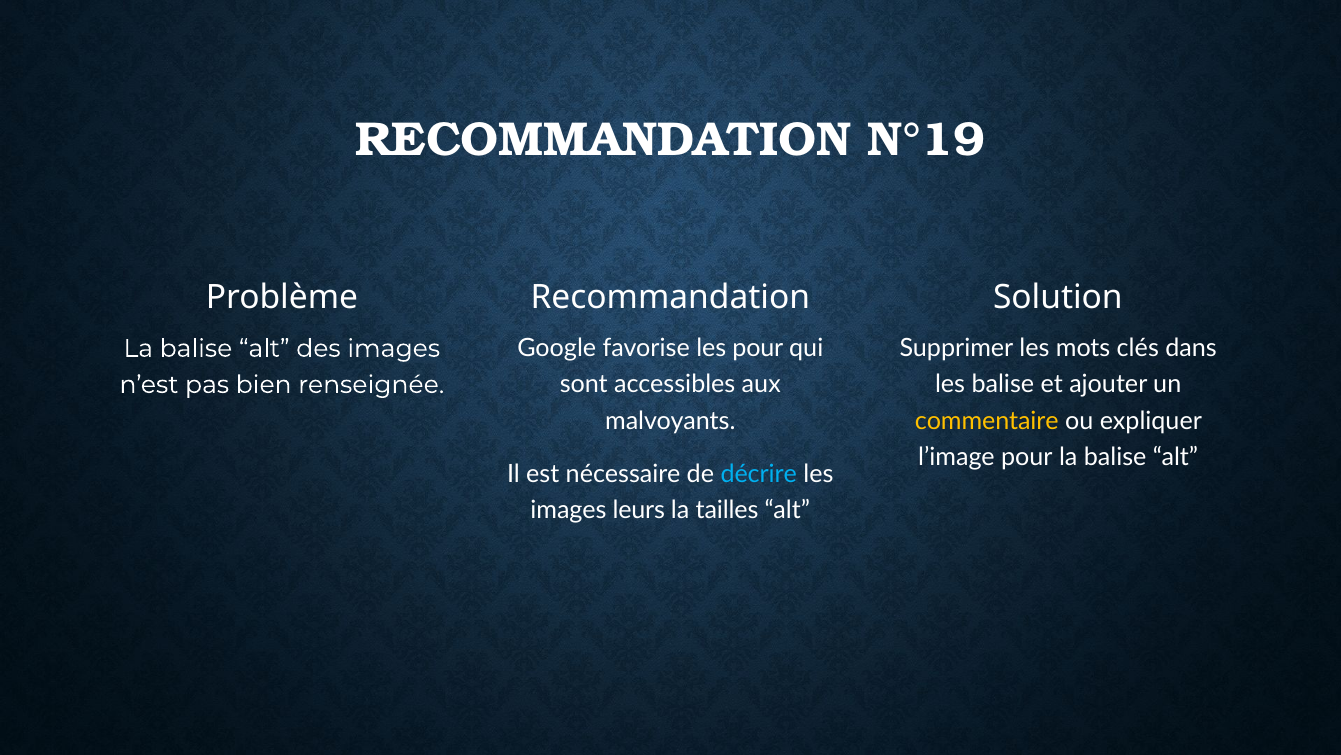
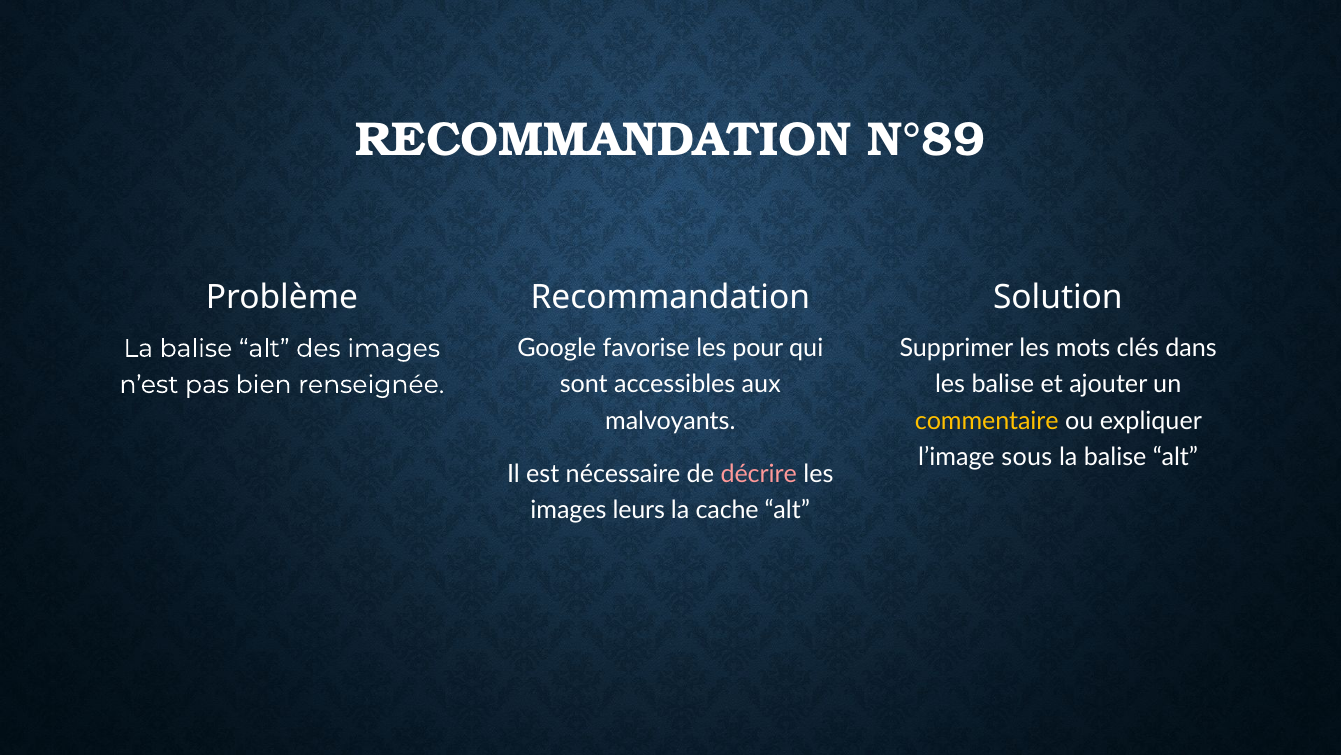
N°19: N°19 -> N°89
l’image pour: pour -> sous
décrire colour: light blue -> pink
tailles: tailles -> cache
